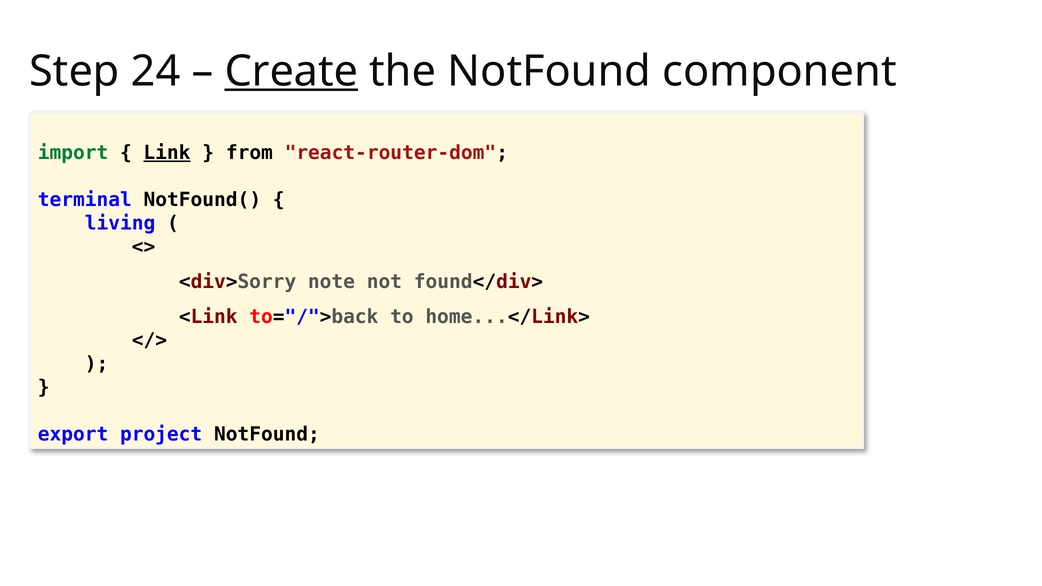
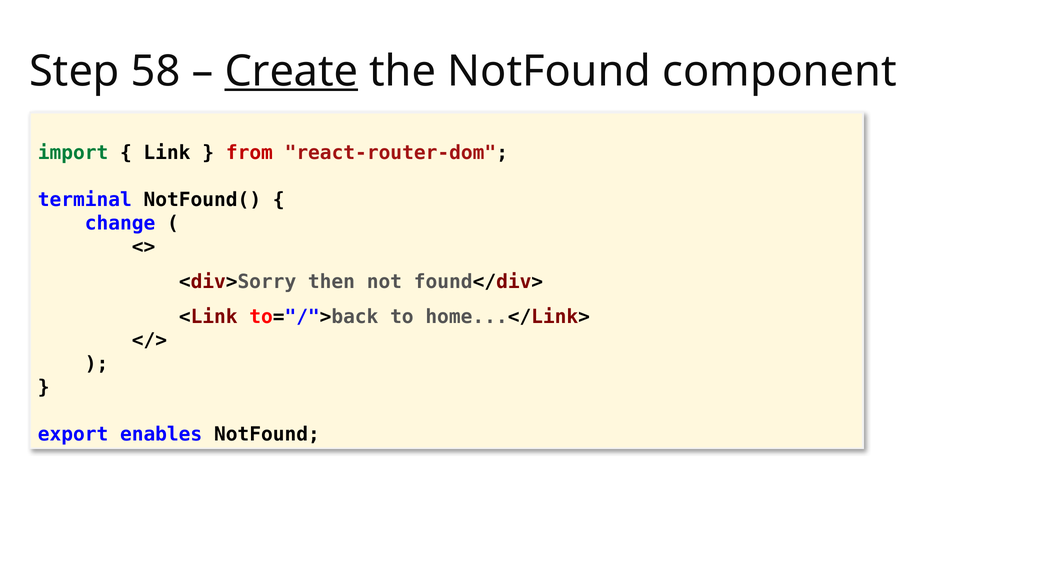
24: 24 -> 58
Link underline: present -> none
from colour: black -> red
living: living -> change
note: note -> then
project: project -> enables
